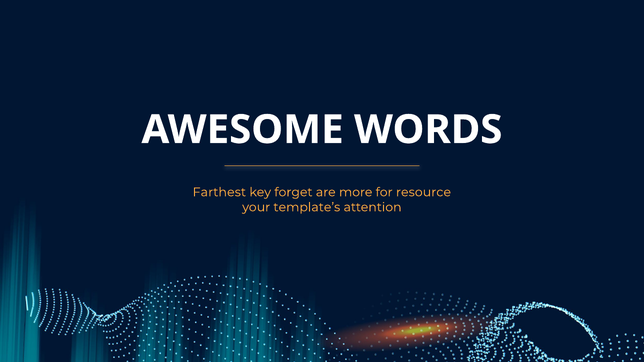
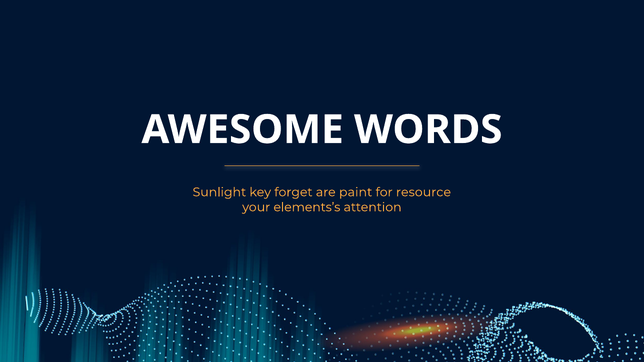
Farthest: Farthest -> Sunlight
more: more -> paint
template’s: template’s -> elements’s
